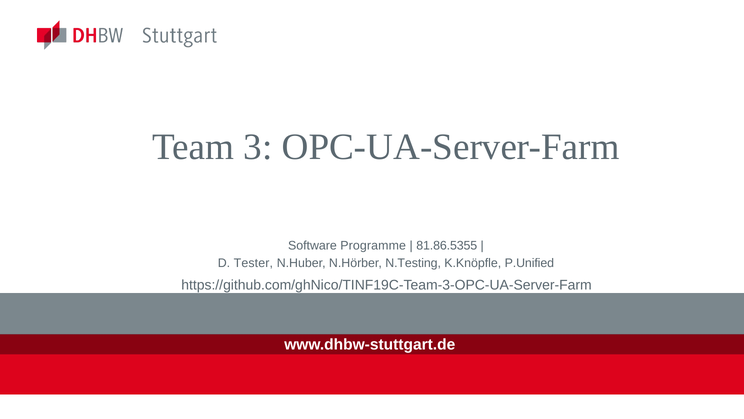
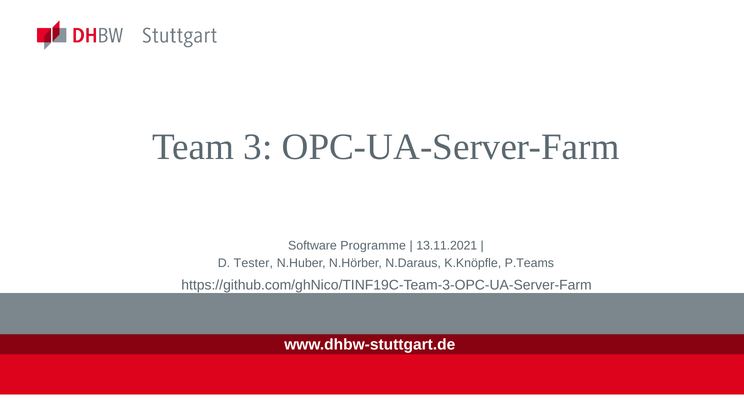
81.86.5355: 81.86.5355 -> 13.11.2021
N.Testing: N.Testing -> N.Daraus
P.Unified: P.Unified -> P.Teams
